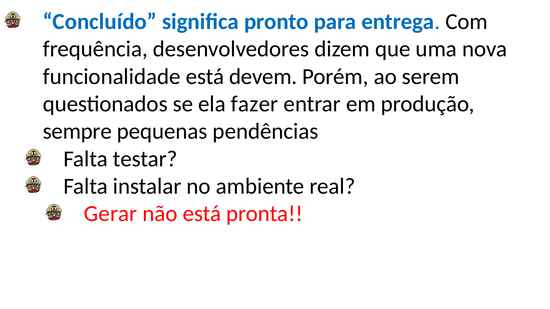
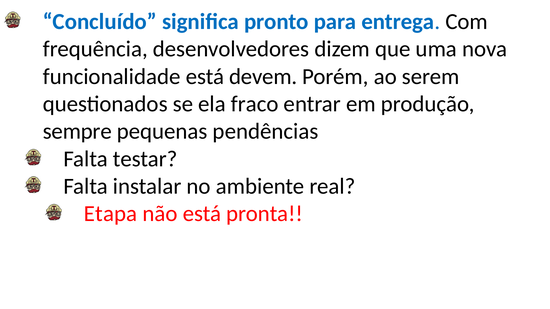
fazer: fazer -> fraco
Gerar: Gerar -> Etapa
